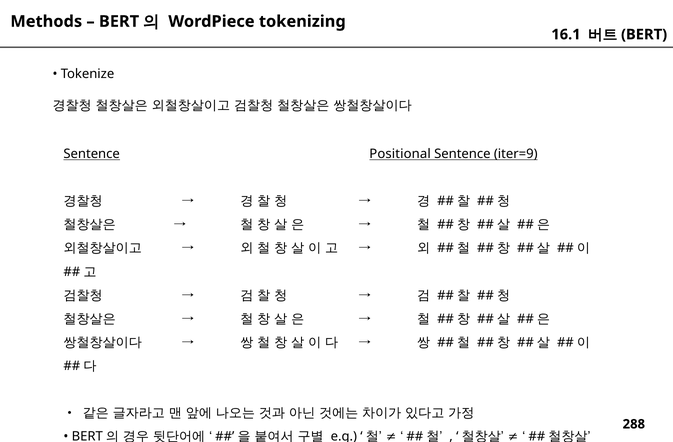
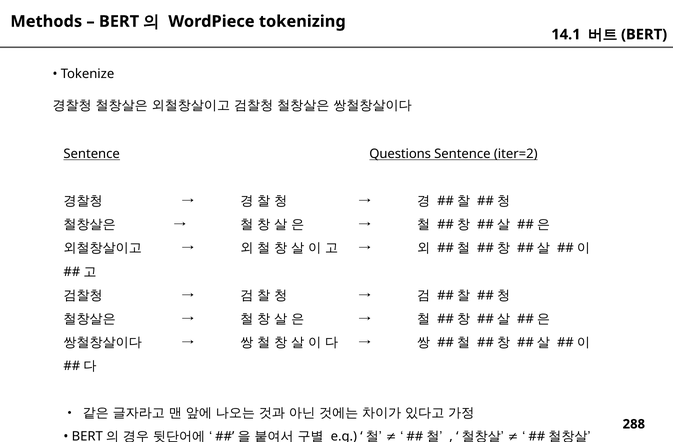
16.1: 16.1 -> 14.1
Positional: Positional -> Questions
iter=9: iter=9 -> iter=2
